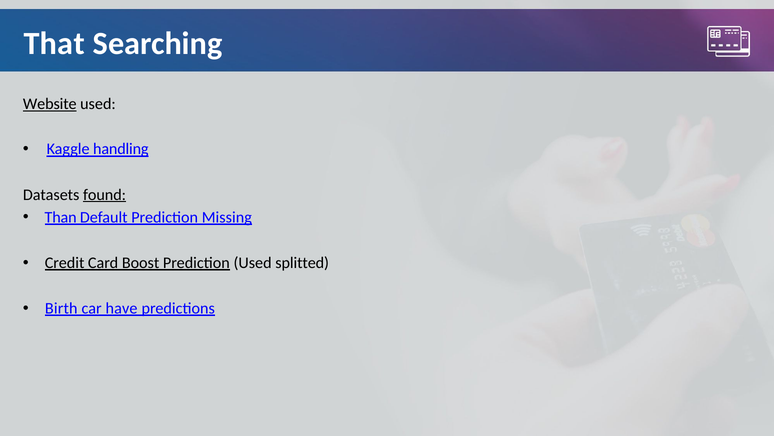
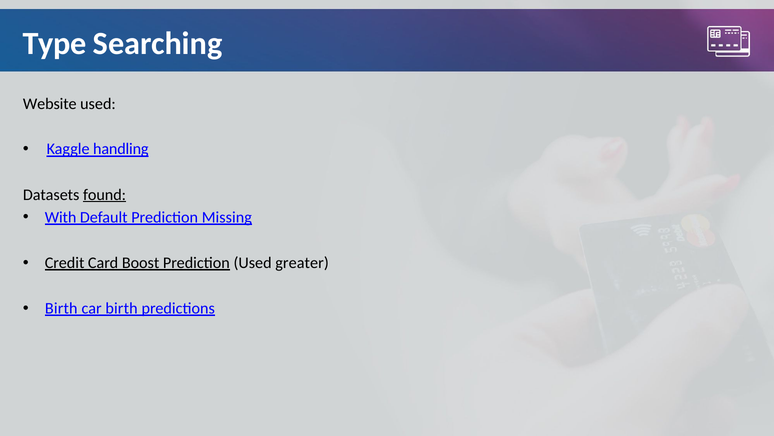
That: That -> Type
Website underline: present -> none
Than: Than -> With
splitted: splitted -> greater
car have: have -> birth
